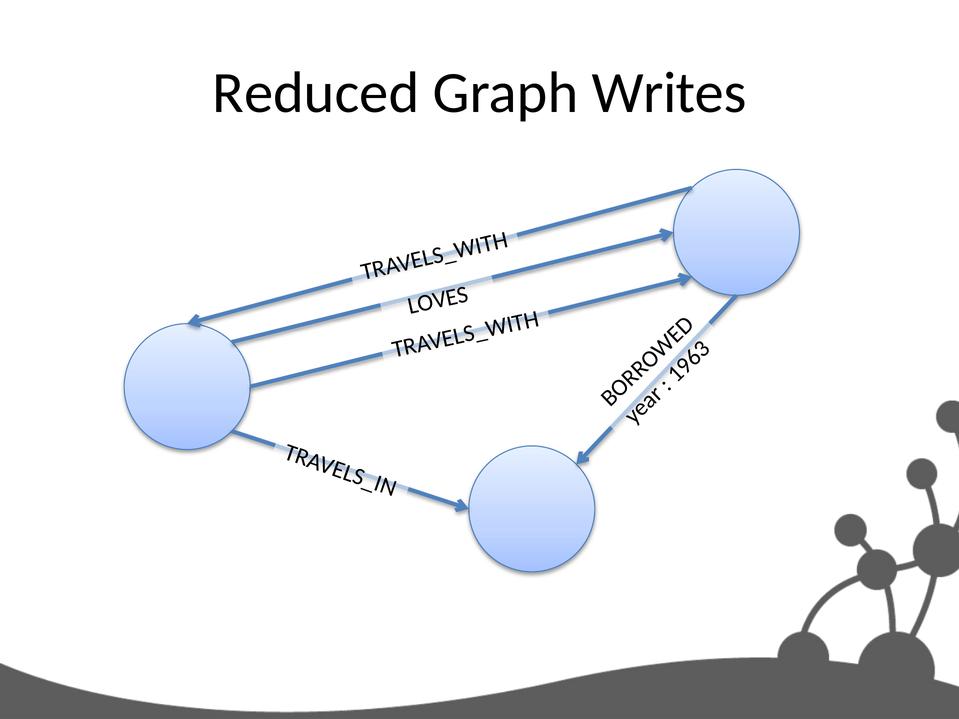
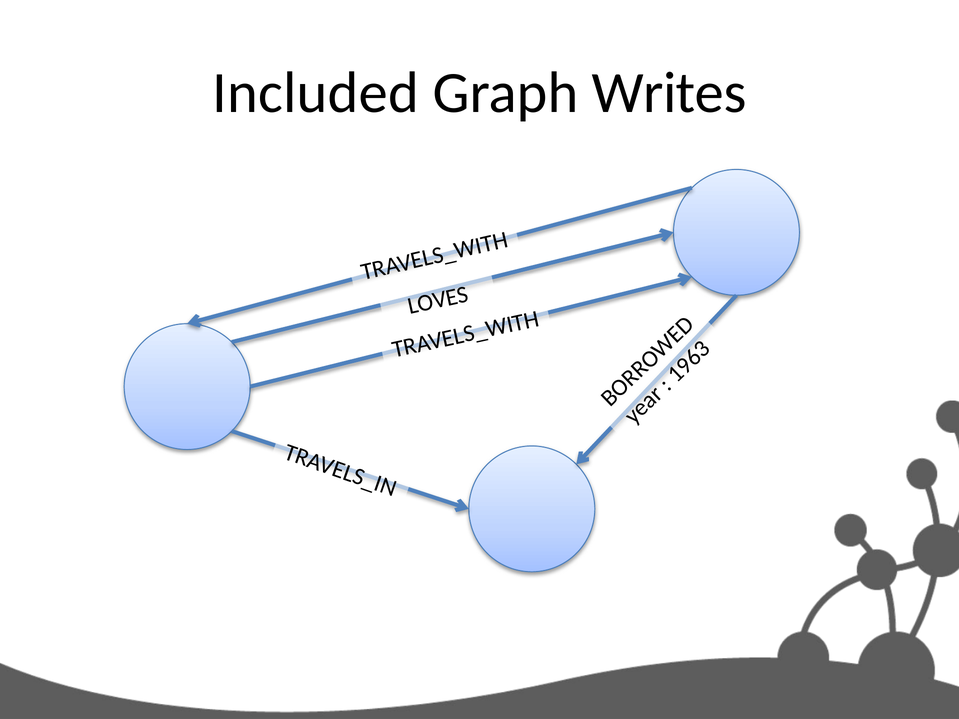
Reduced: Reduced -> Included
